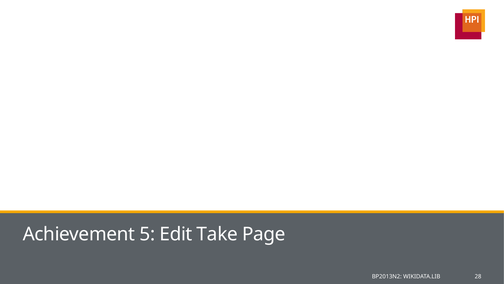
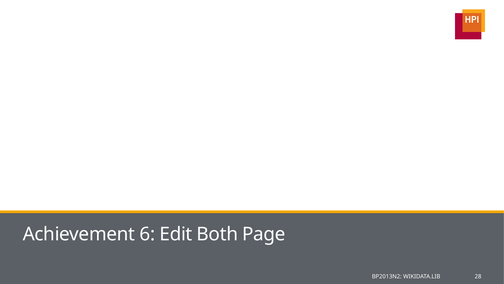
5: 5 -> 6
Take: Take -> Both
